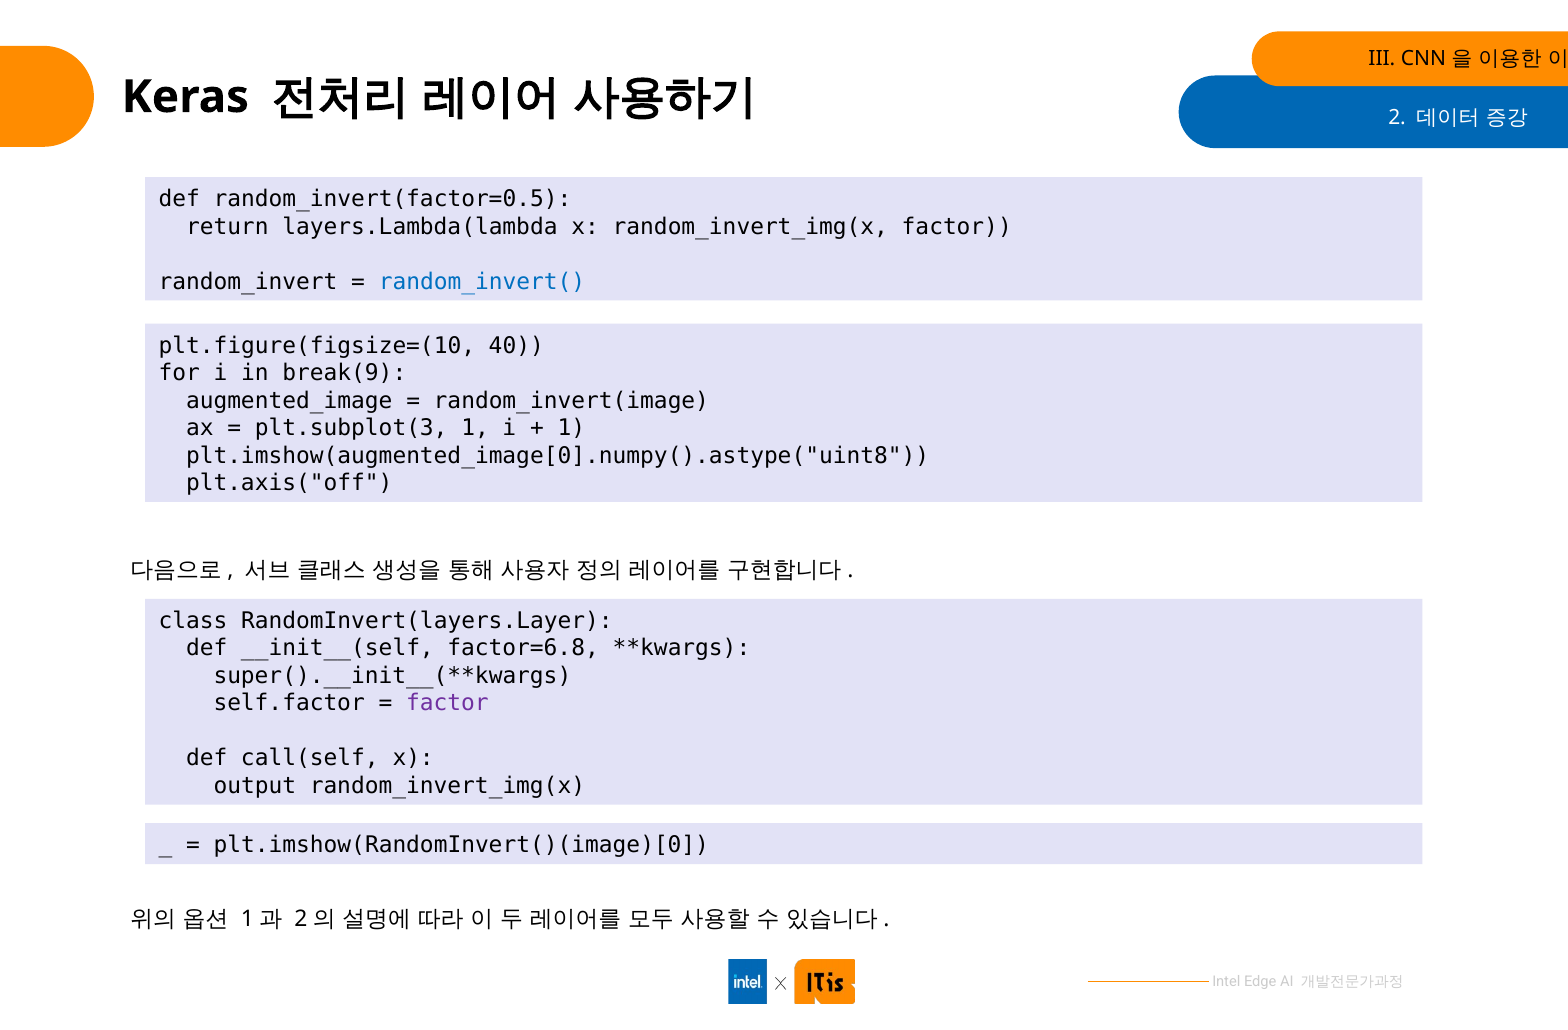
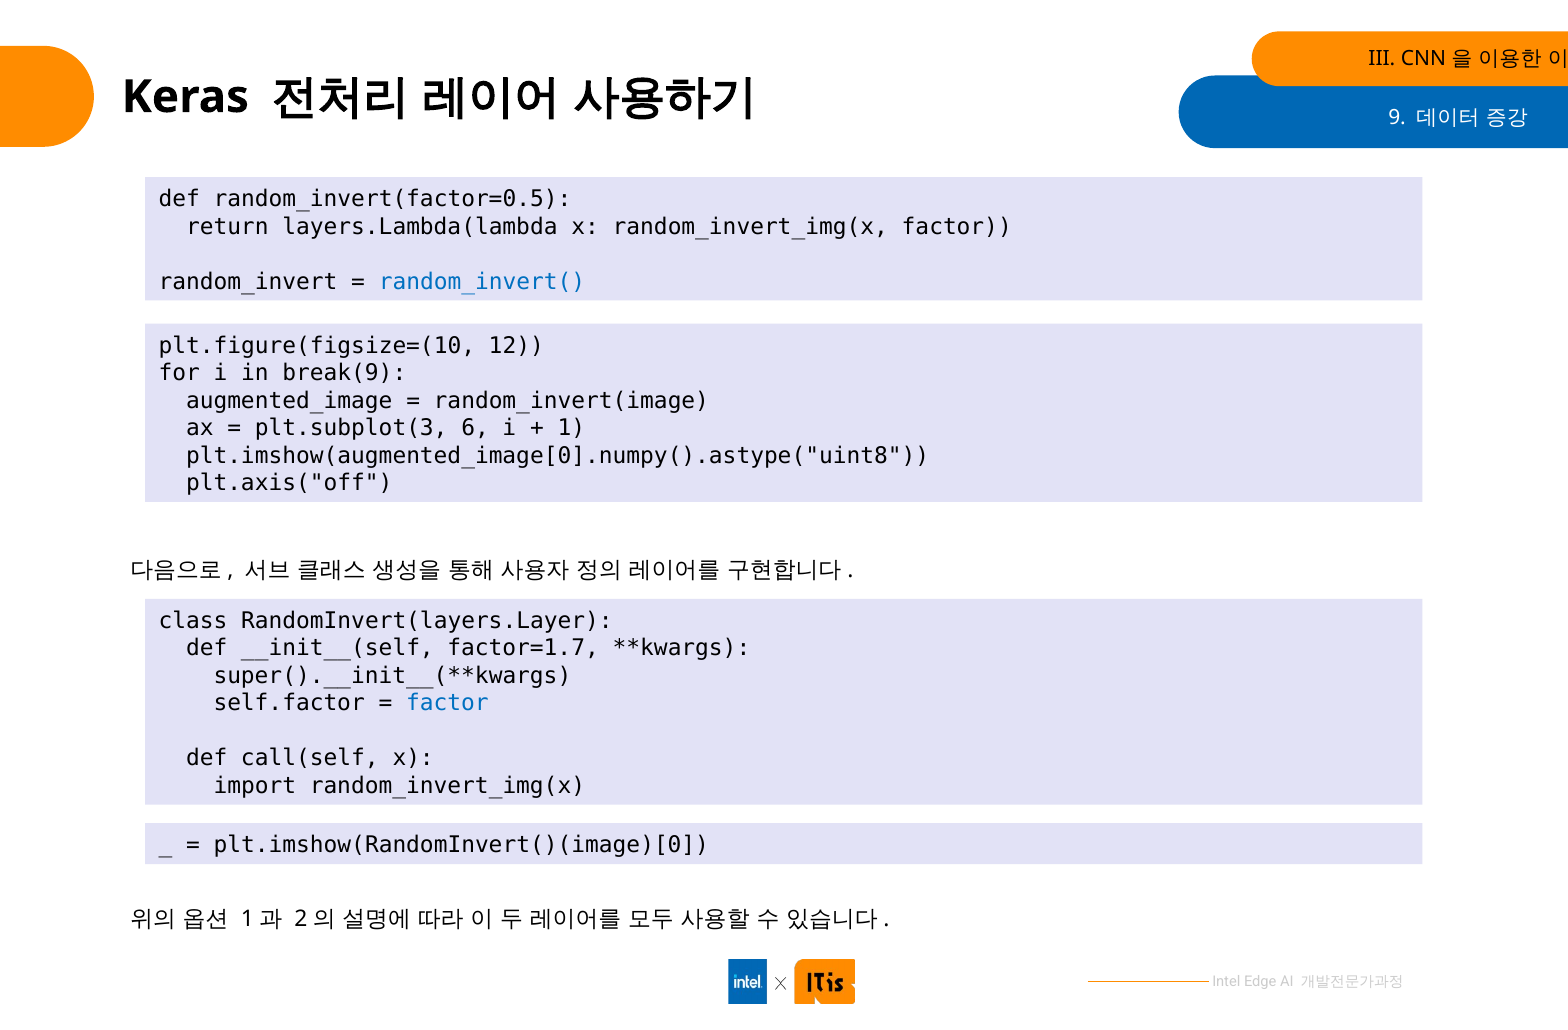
2: 2 -> 9
40: 40 -> 12
plt.subplot(3 1: 1 -> 6
factor=6.8: factor=6.8 -> factor=1.7
factor at (447, 703) colour: purple -> blue
output: output -> import
